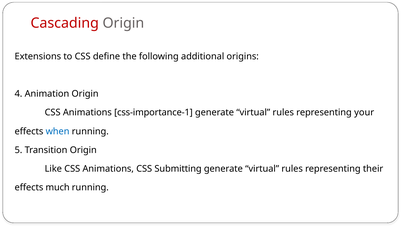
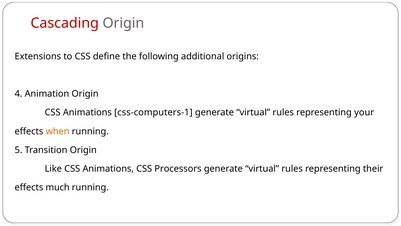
css-importance-1: css-importance-1 -> css-computers-1
when colour: blue -> orange
Submitting: Submitting -> Processors
